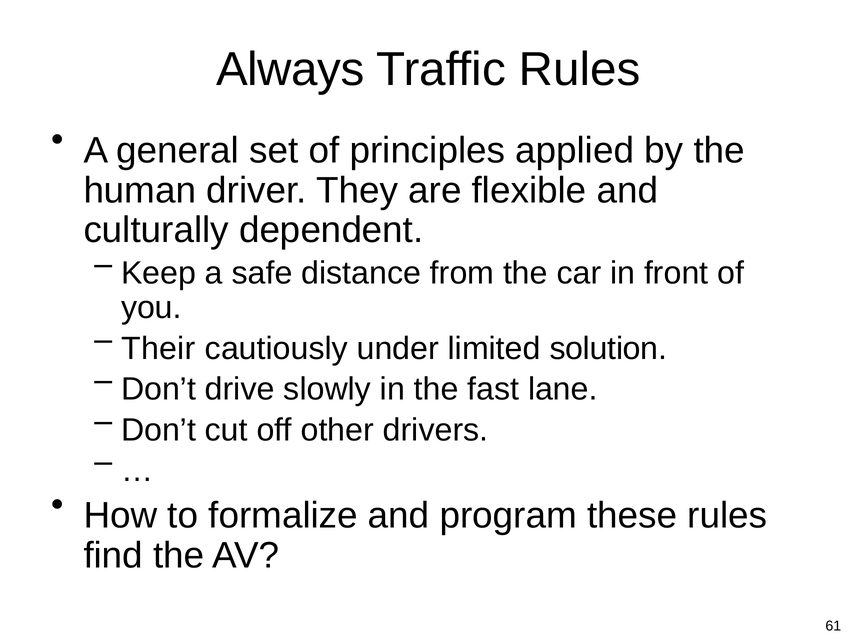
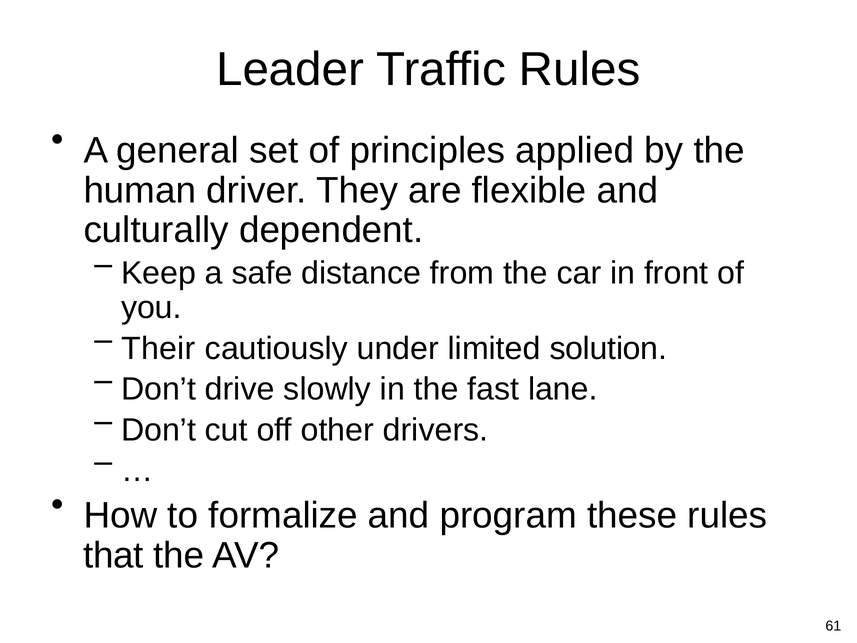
Always: Always -> Leader
find: find -> that
